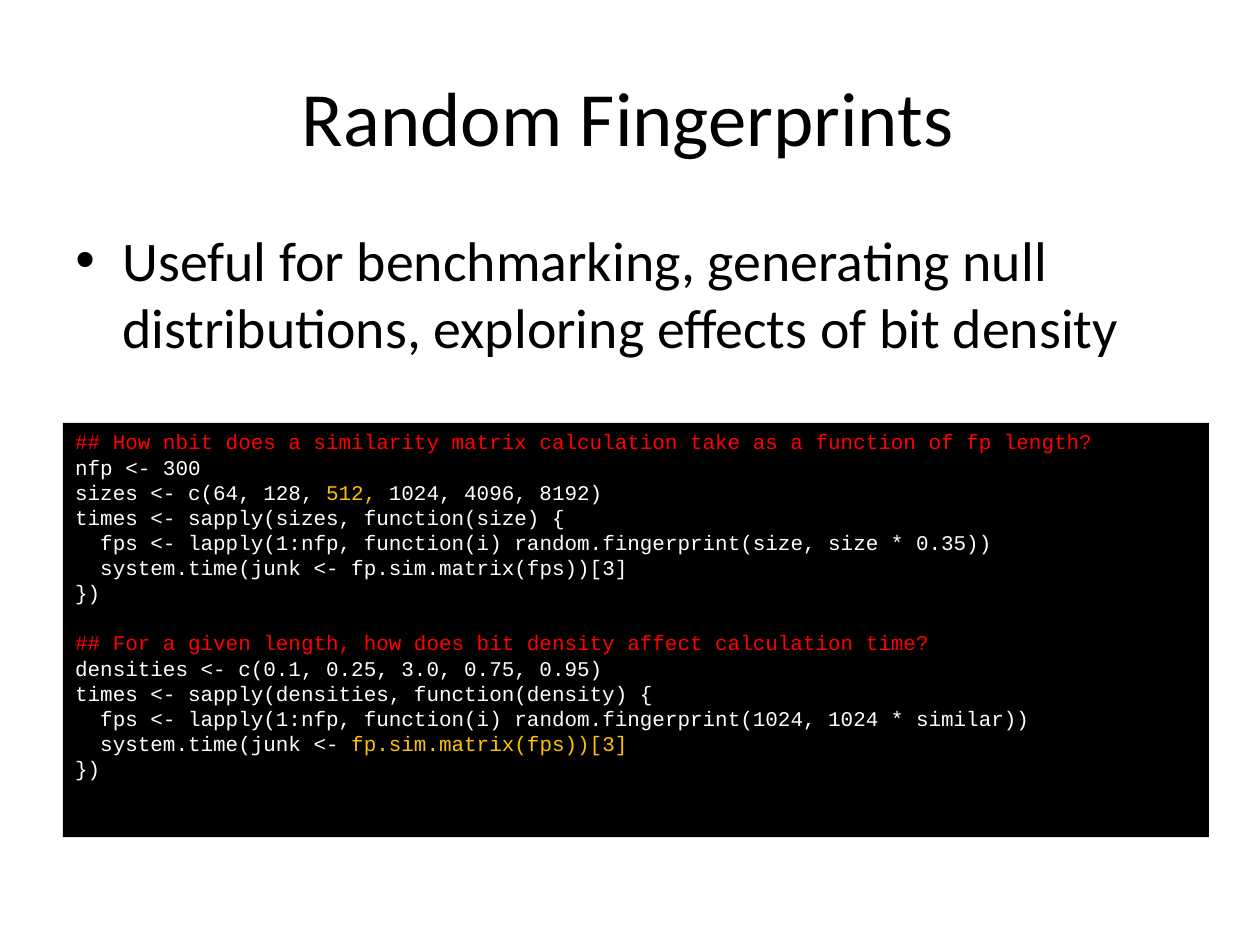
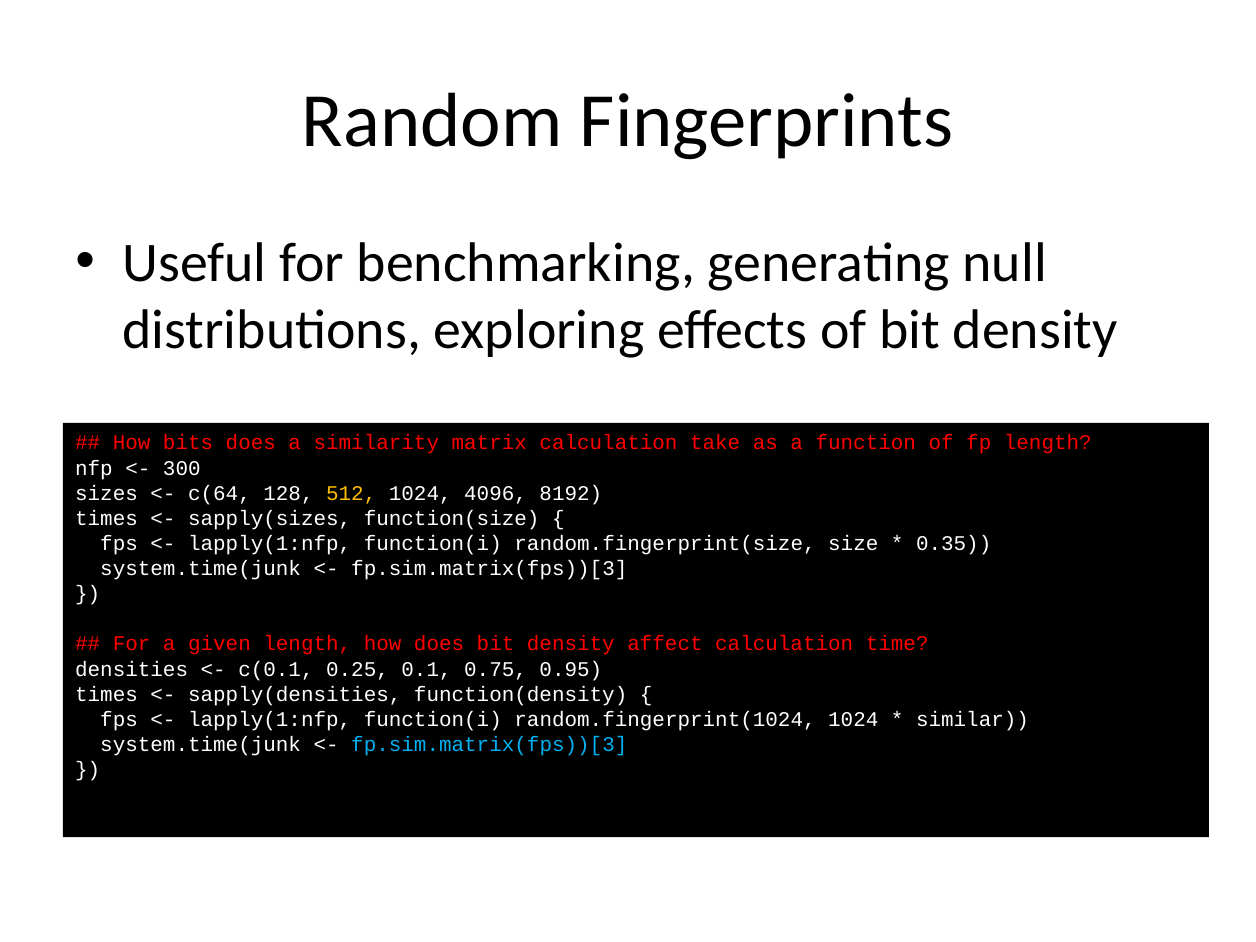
nbit: nbit -> bits
3.0: 3.0 -> 0.1
fp.sim.matrix(fps))[3 at (489, 745) colour: yellow -> light blue
